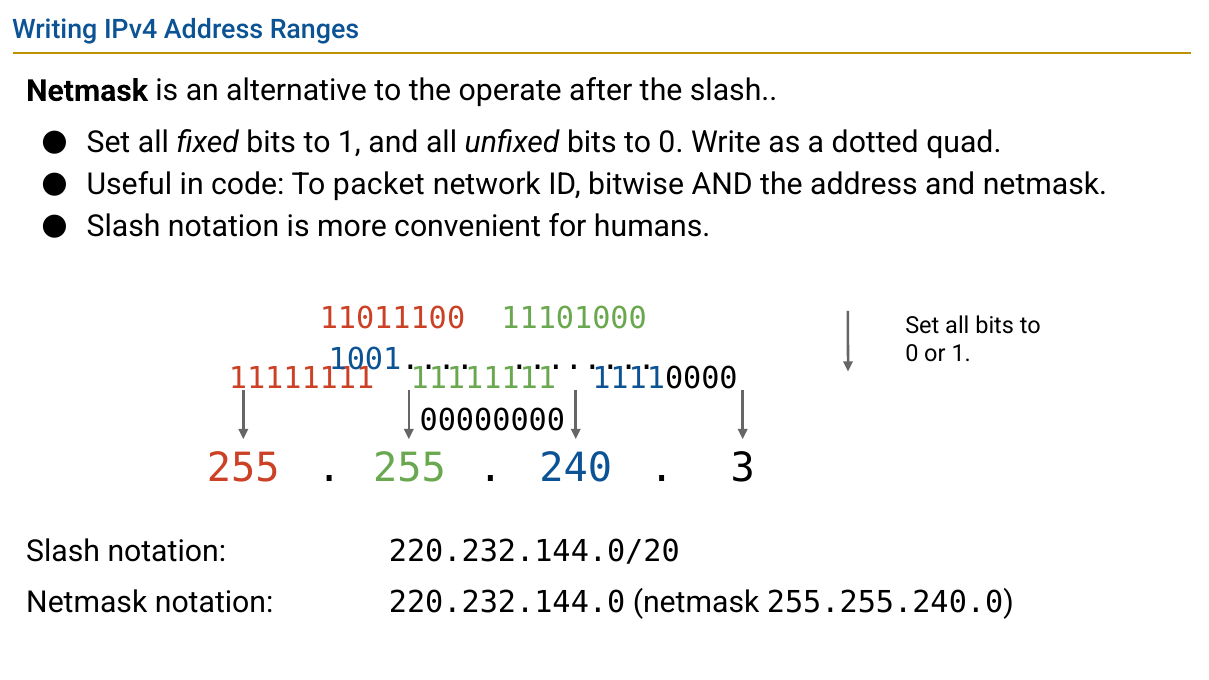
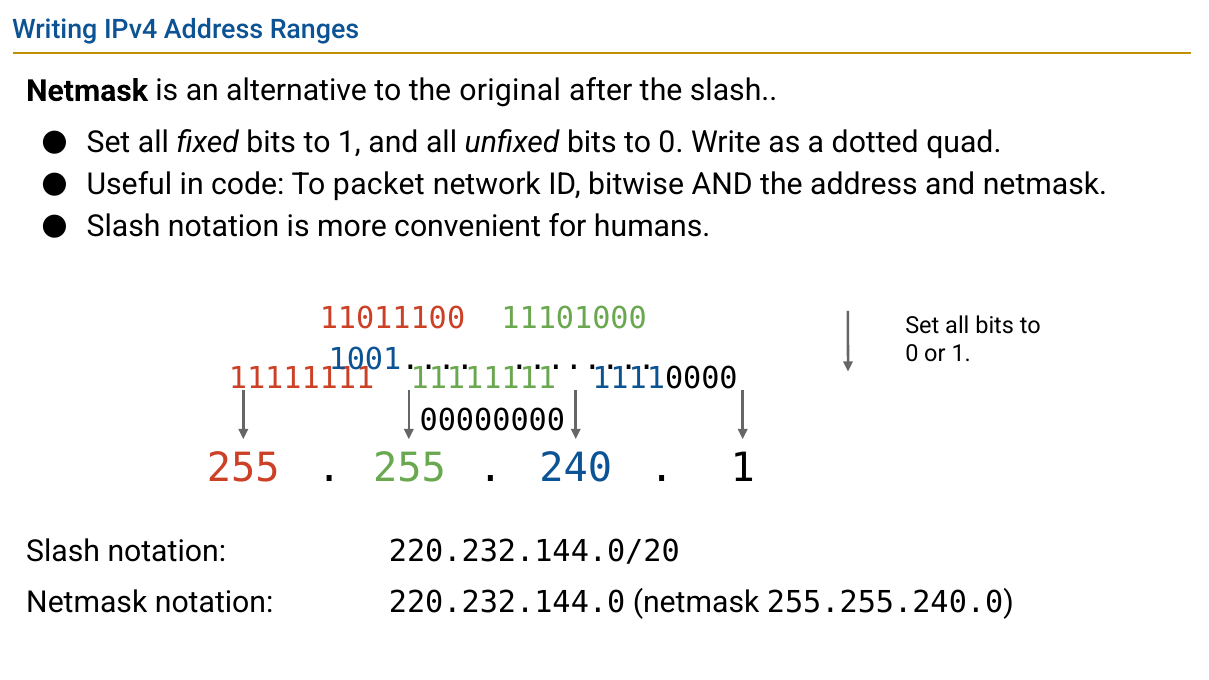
operate: operate -> original
255 3: 3 -> 1
